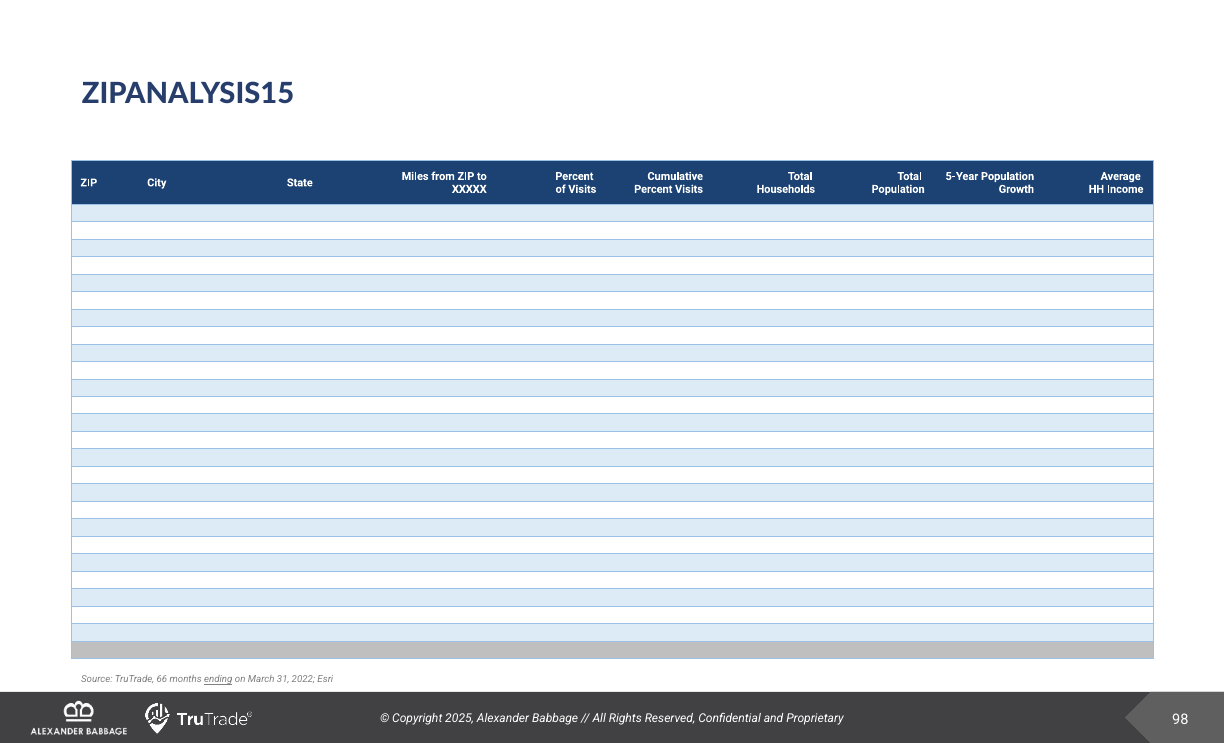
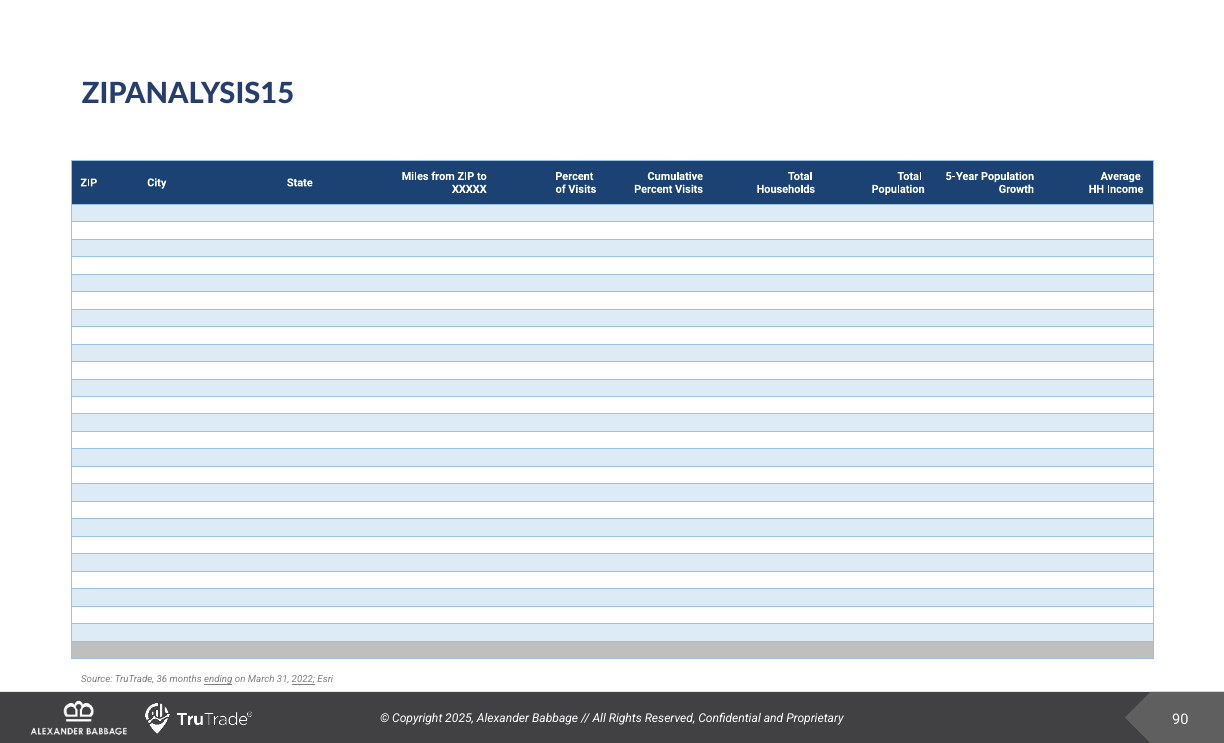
66: 66 -> 36
2022 underline: none -> present
98: 98 -> 90
